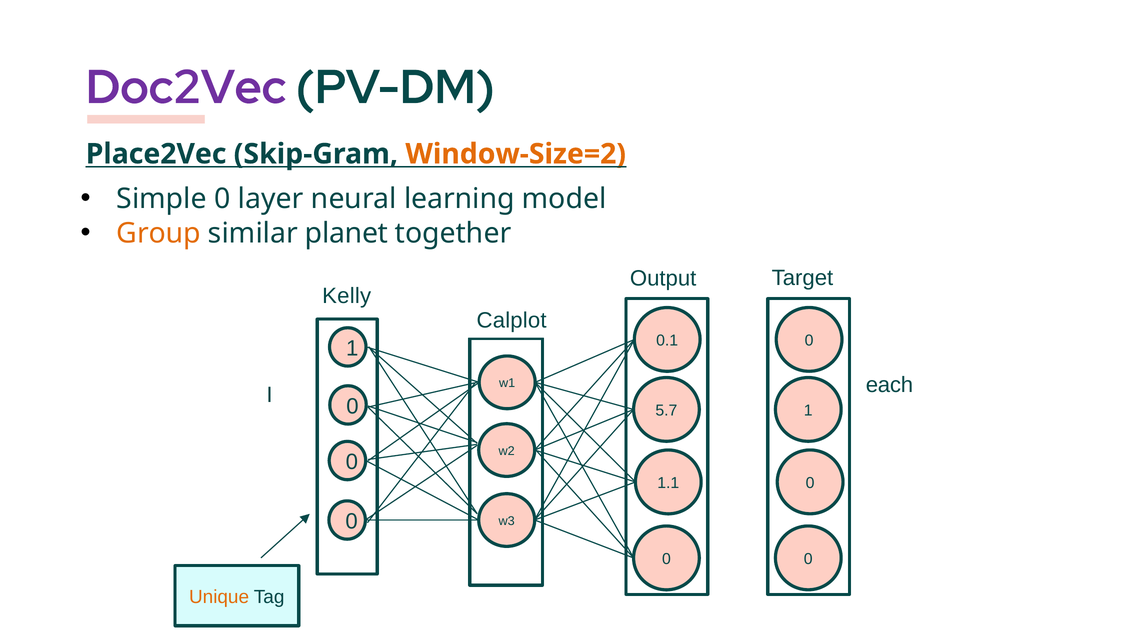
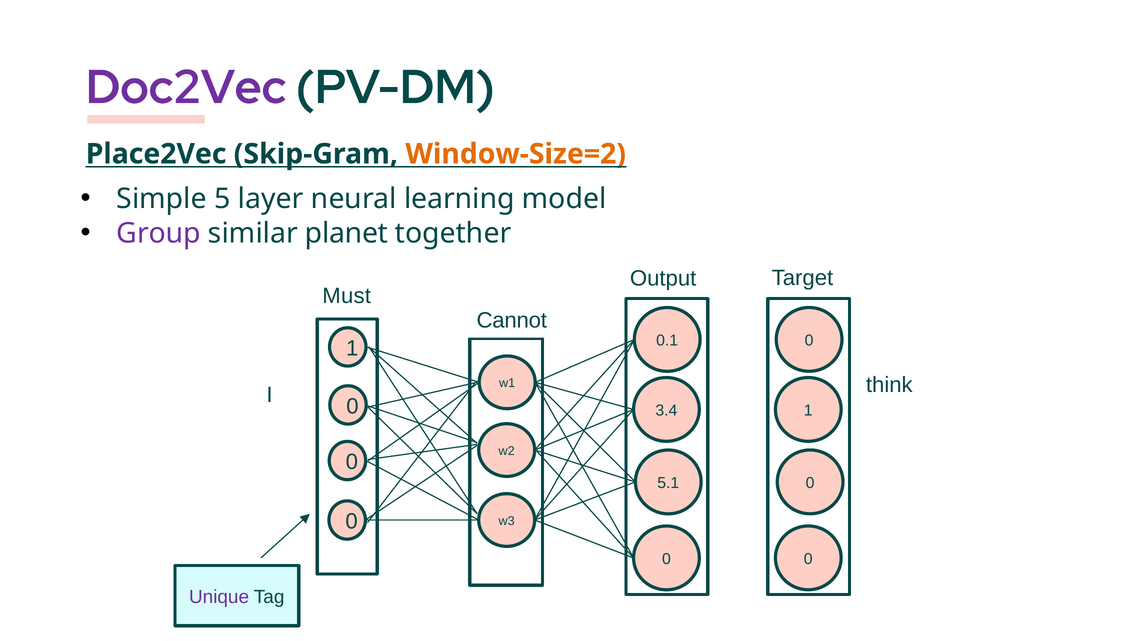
Simple 0: 0 -> 5
Group colour: orange -> purple
Kelly: Kelly -> Must
Calplot: Calplot -> Cannot
each: each -> think
5.7: 5.7 -> 3.4
1.1: 1.1 -> 5.1
Unique colour: orange -> purple
